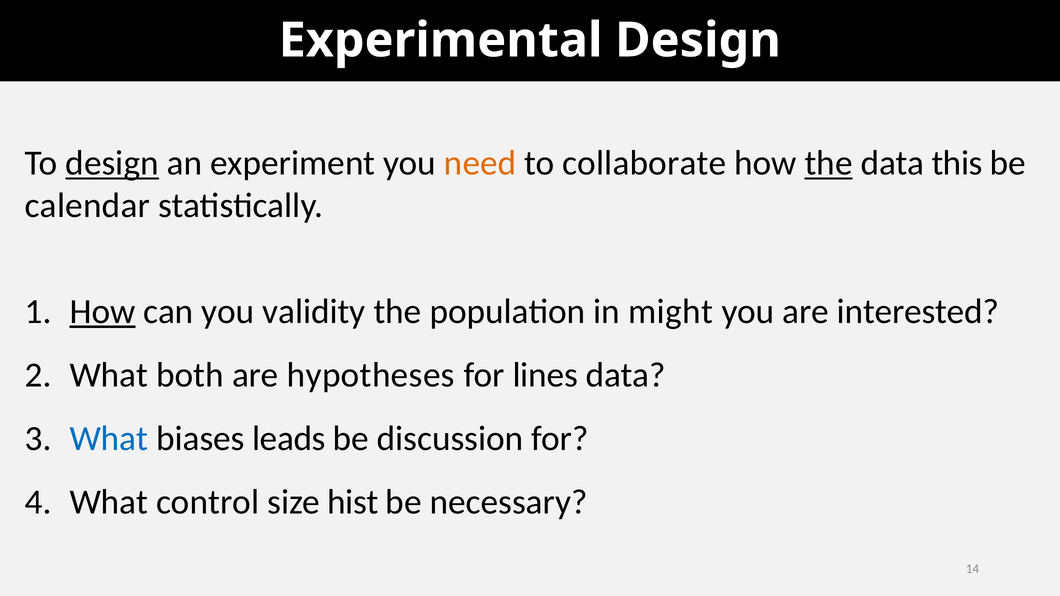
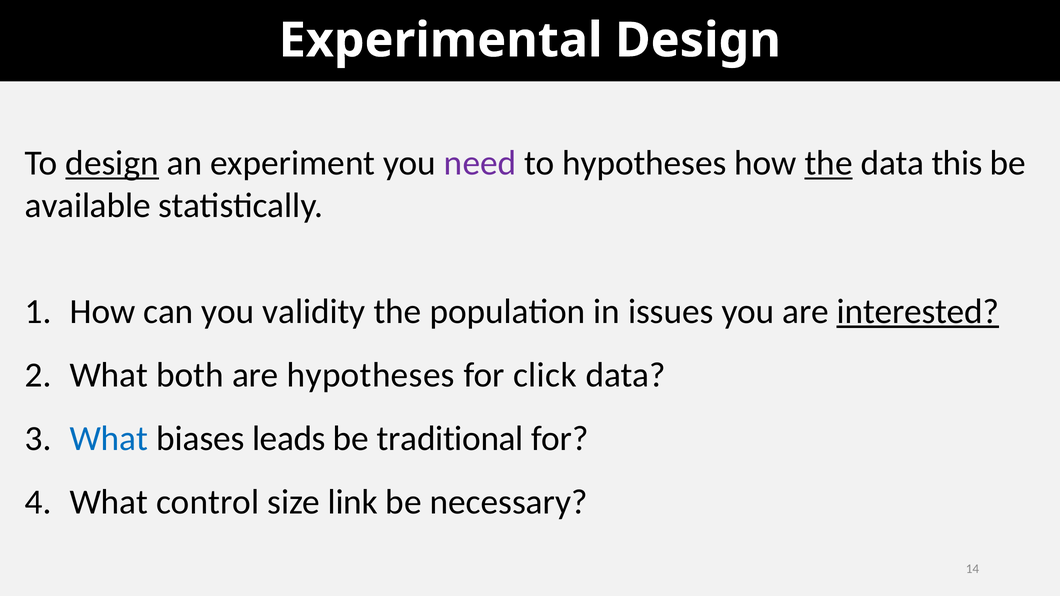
need colour: orange -> purple
to collaborate: collaborate -> hypotheses
calendar: calendar -> available
How at (102, 312) underline: present -> none
might: might -> issues
interested underline: none -> present
lines: lines -> click
discussion: discussion -> traditional
hist: hist -> link
